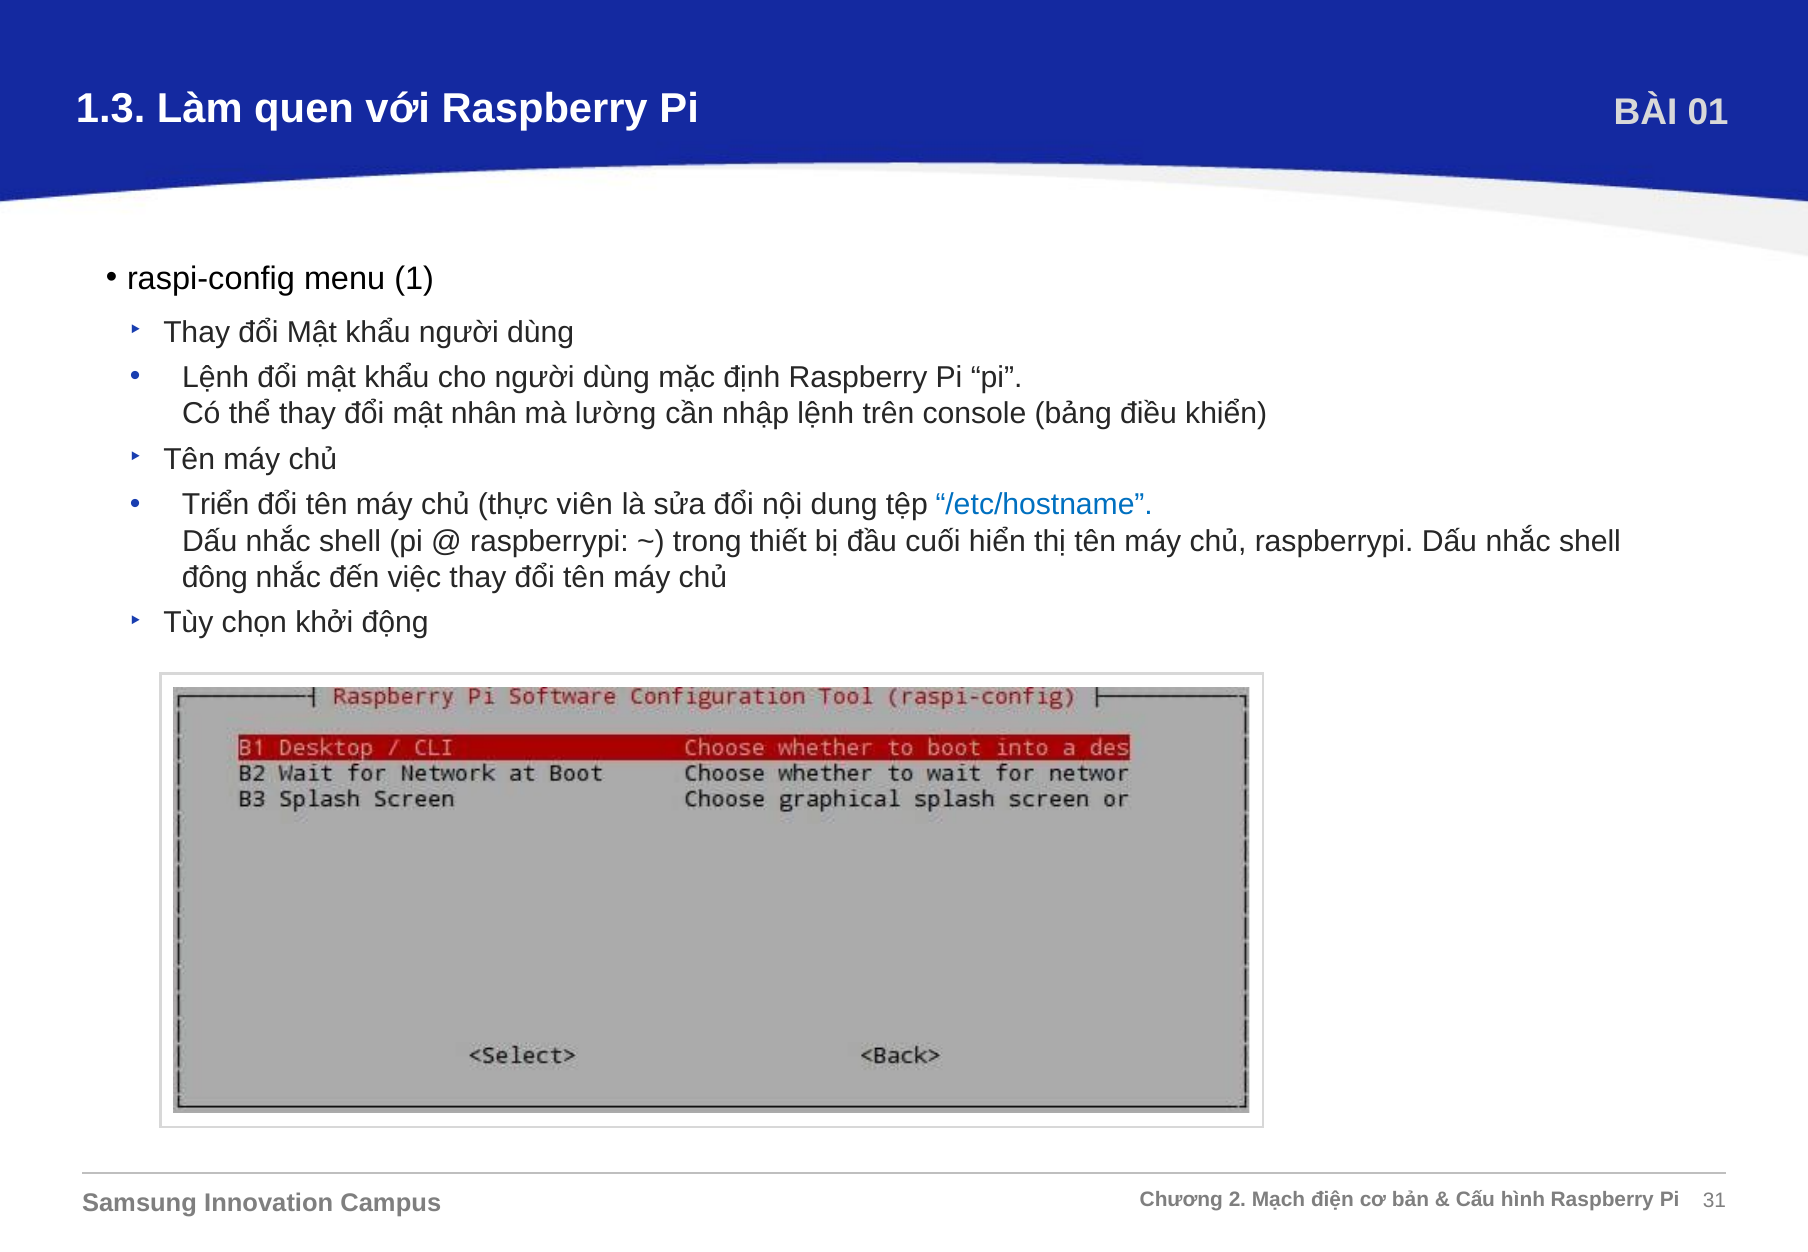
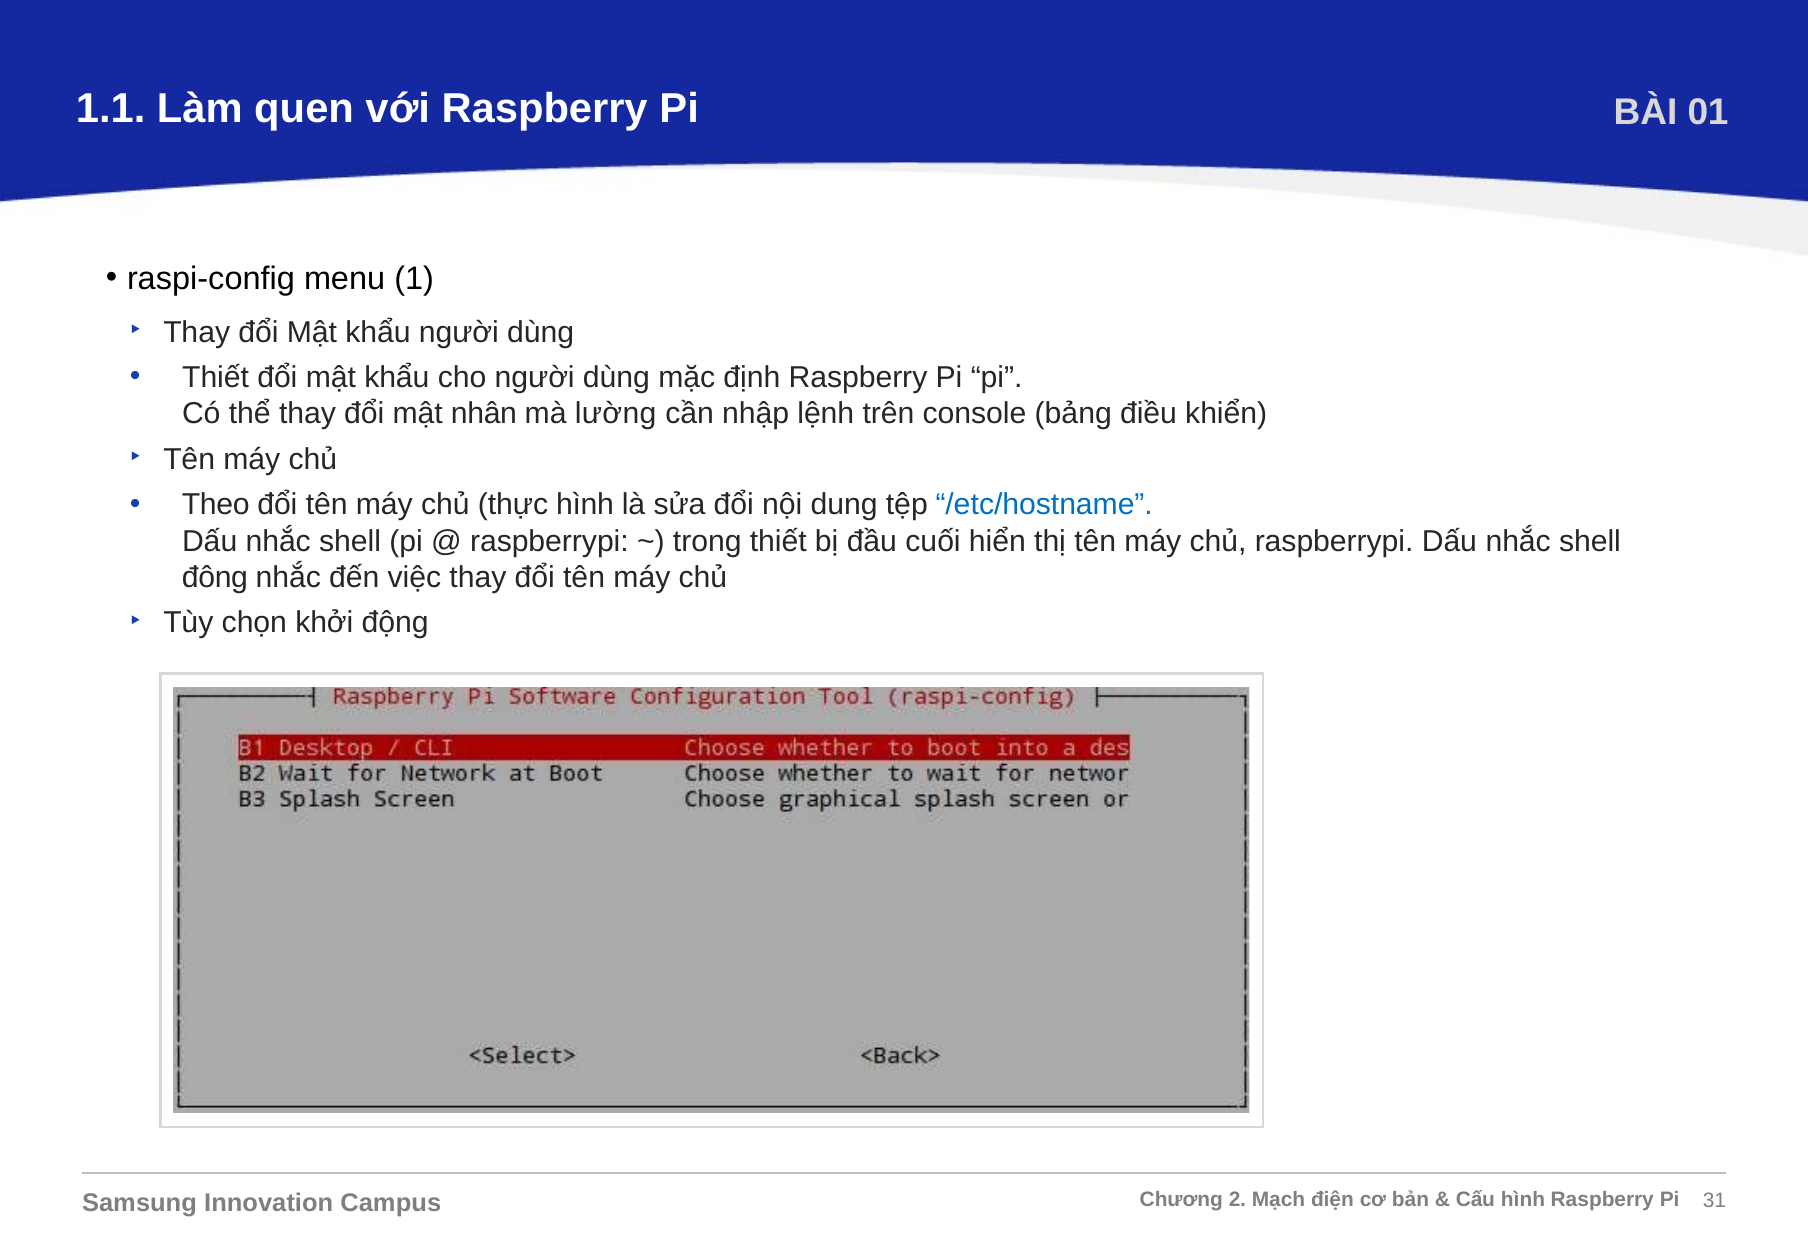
1.3: 1.3 -> 1.1
Lệnh at (216, 378): Lệnh -> Thiết
Triển: Triển -> Theo
thực viên: viên -> hình
